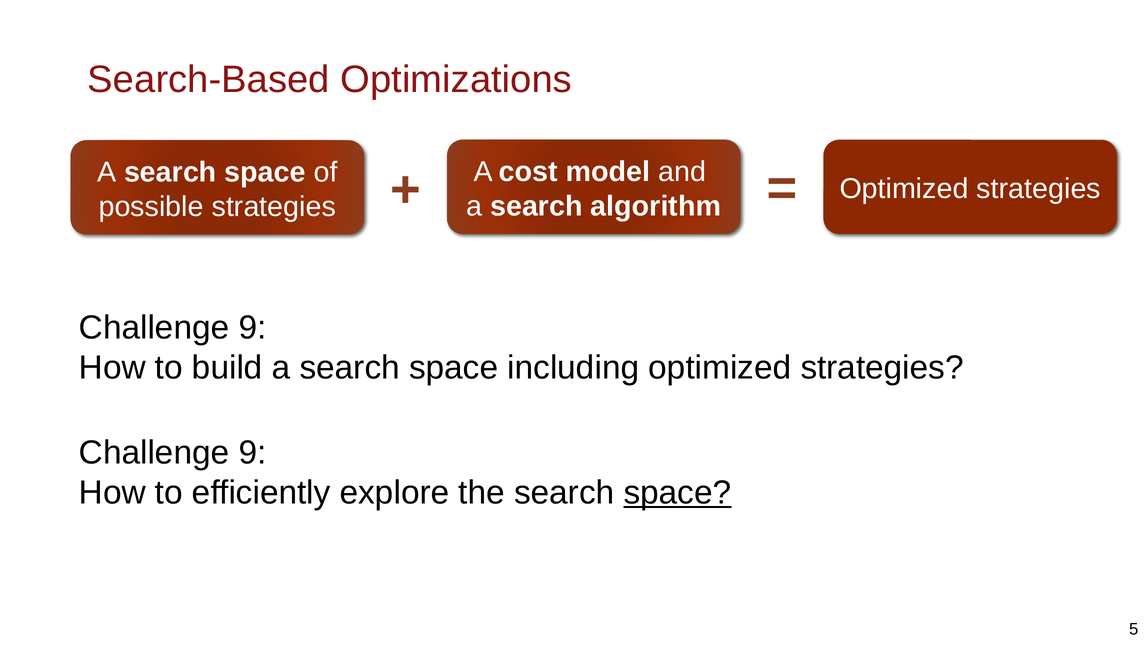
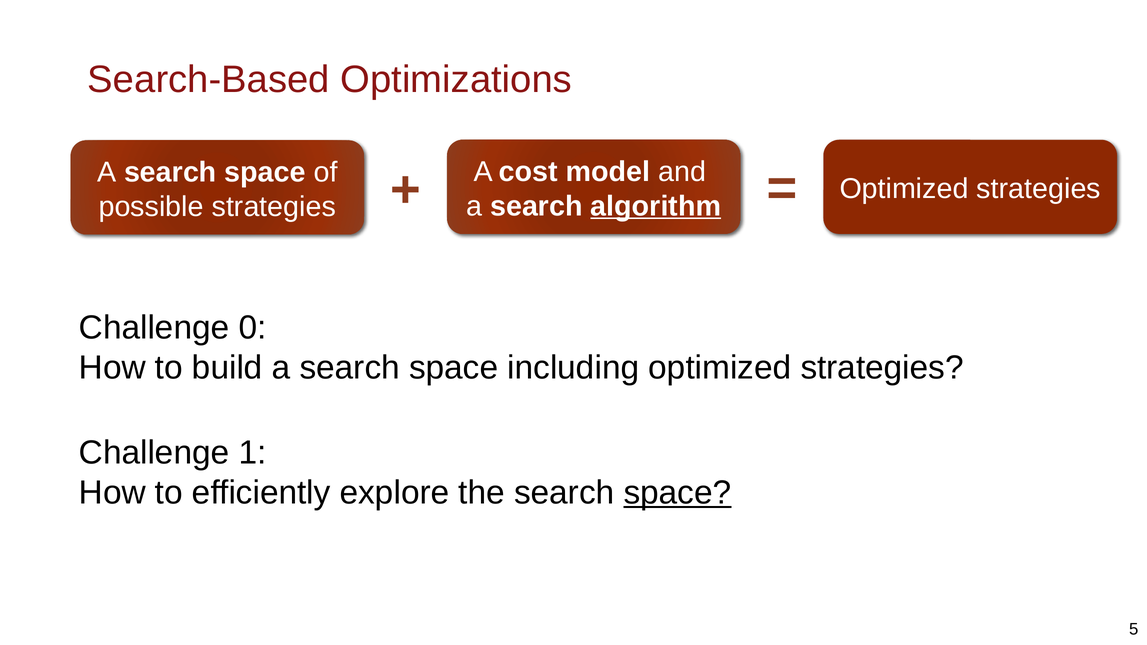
algorithm underline: none -> present
9 at (252, 328): 9 -> 0
9 at (252, 453): 9 -> 1
